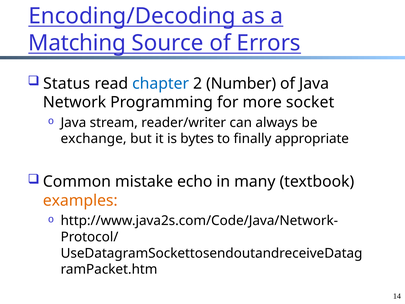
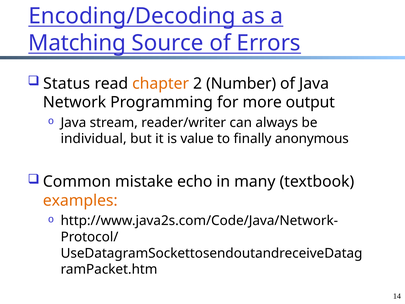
chapter colour: blue -> orange
socket: socket -> output
exchange: exchange -> individual
bytes: bytes -> value
appropriate: appropriate -> anonymous
